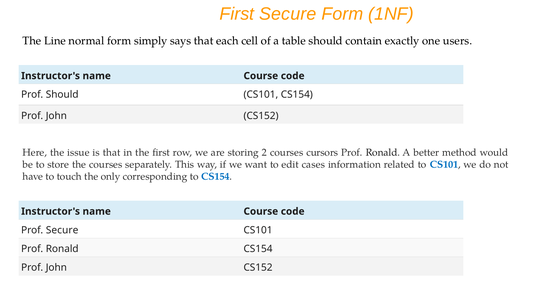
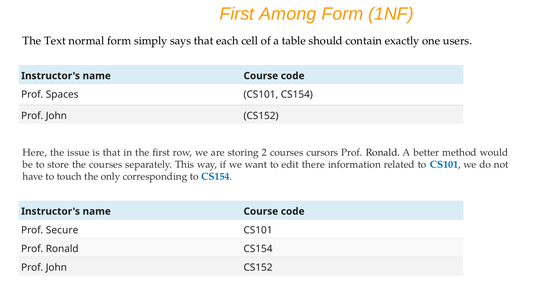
First Secure: Secure -> Among
Line: Line -> Text
Prof Should: Should -> Spaces
cases: cases -> there
